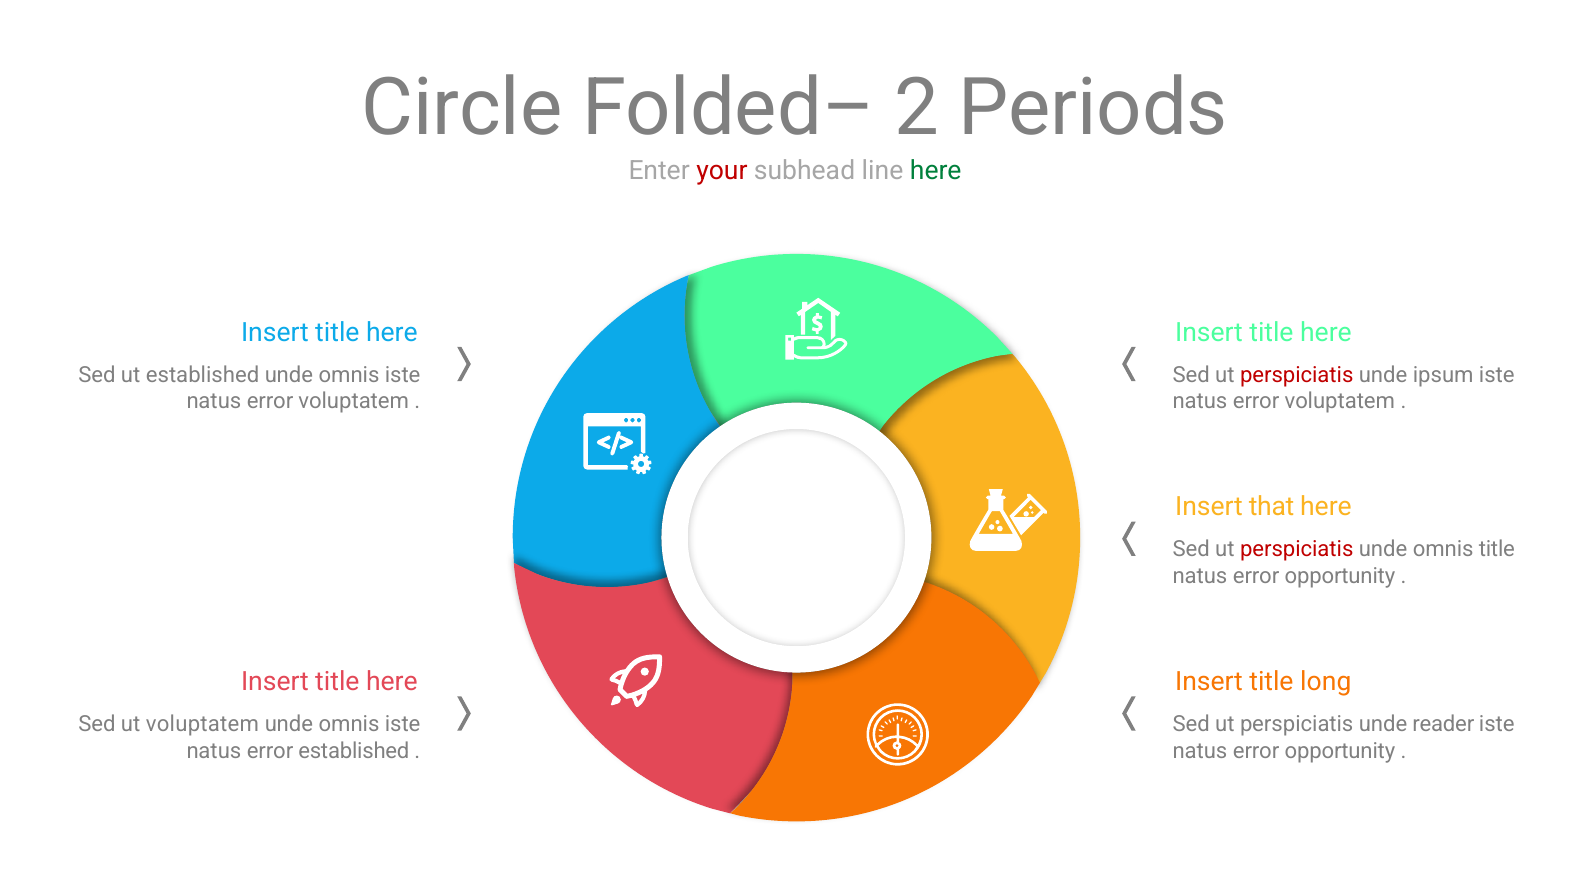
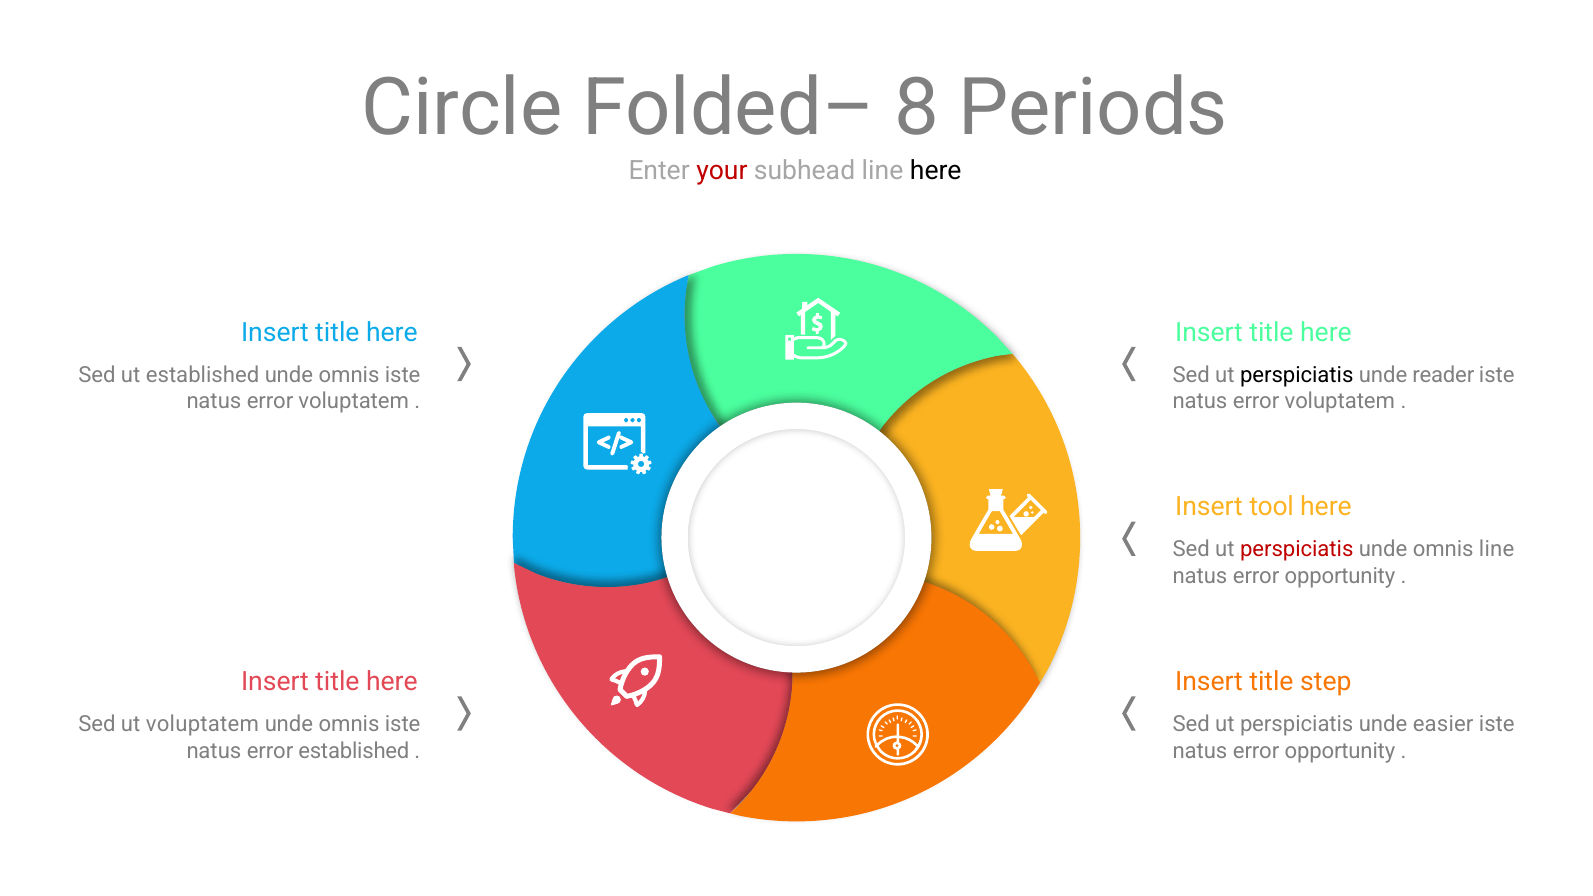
2: 2 -> 8
here at (936, 171) colour: green -> black
perspiciatis at (1297, 375) colour: red -> black
ipsum: ipsum -> reader
that: that -> tool
omnis title: title -> line
long: long -> step
reader: reader -> easier
